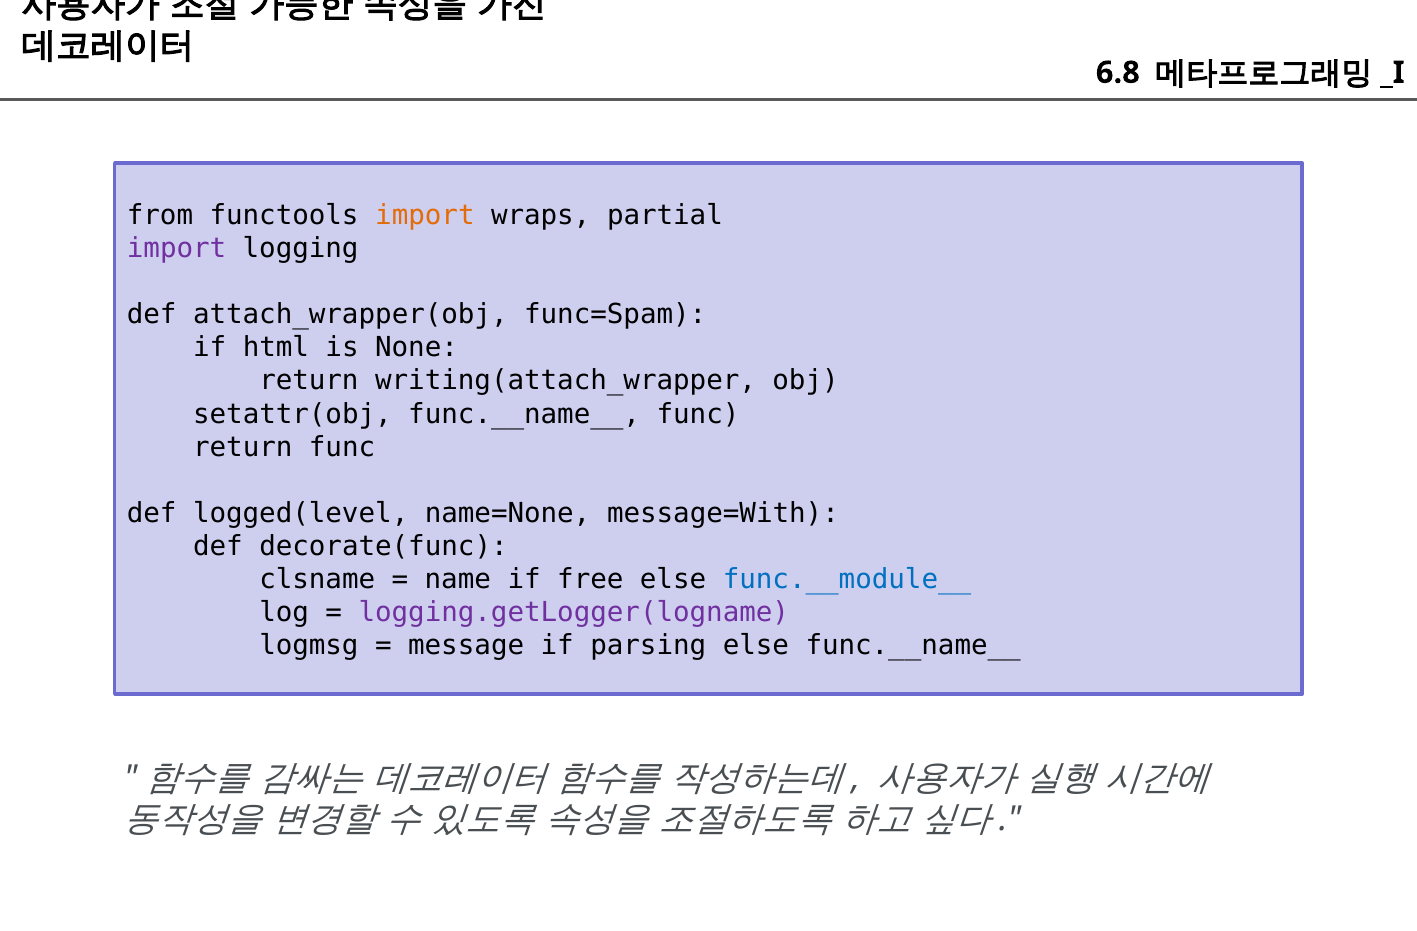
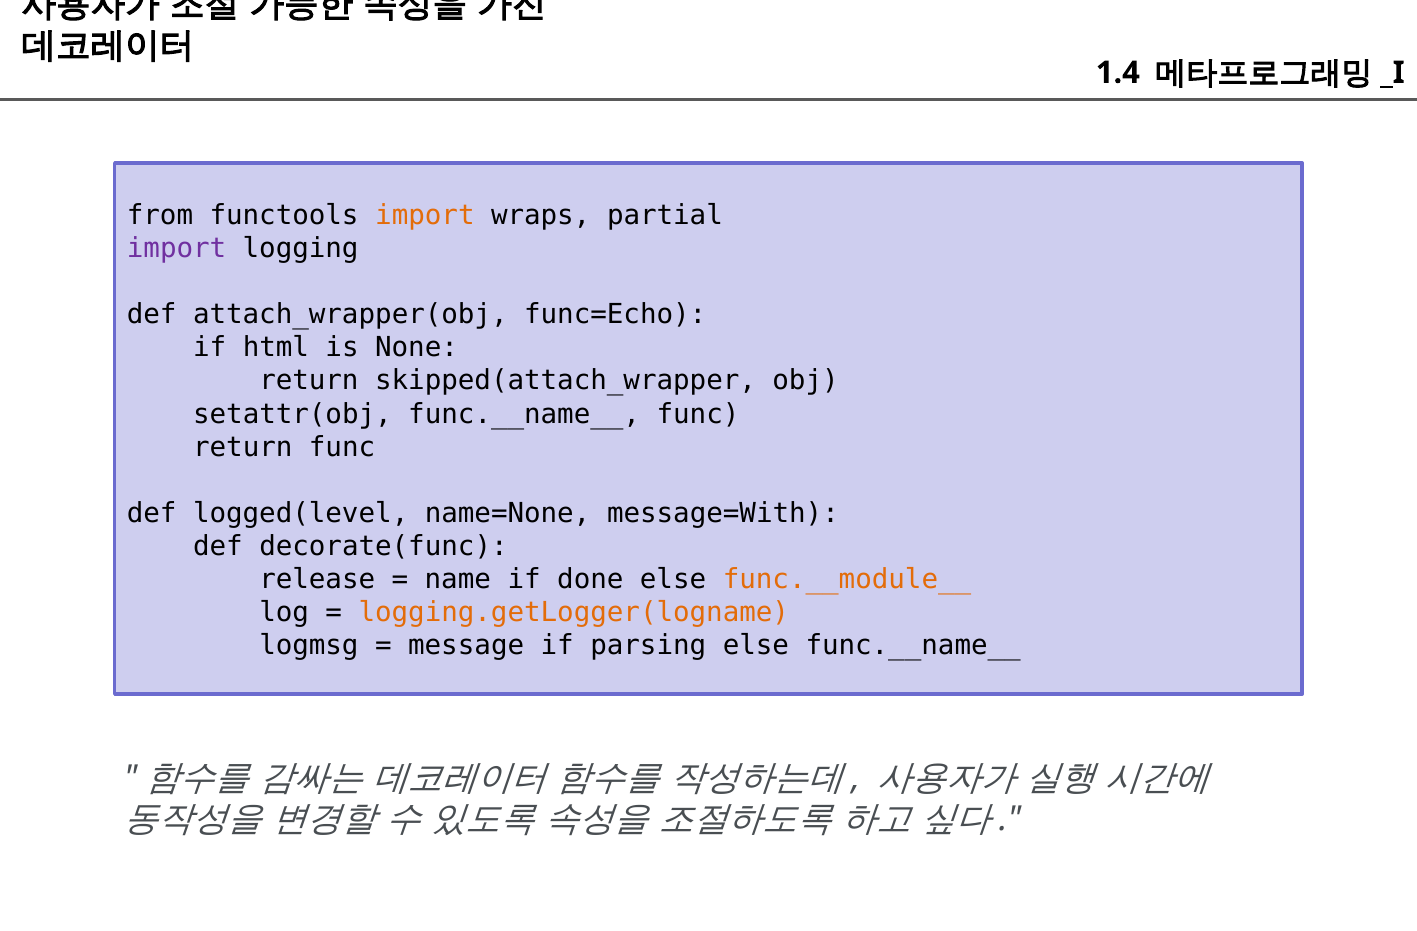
6.8: 6.8 -> 1.4
func=Spam: func=Spam -> func=Echo
writing(attach_wrapper: writing(attach_wrapper -> skipped(attach_wrapper
clsname: clsname -> release
free: free -> done
func.__module__ colour: blue -> orange
logging.getLogger(logname colour: purple -> orange
